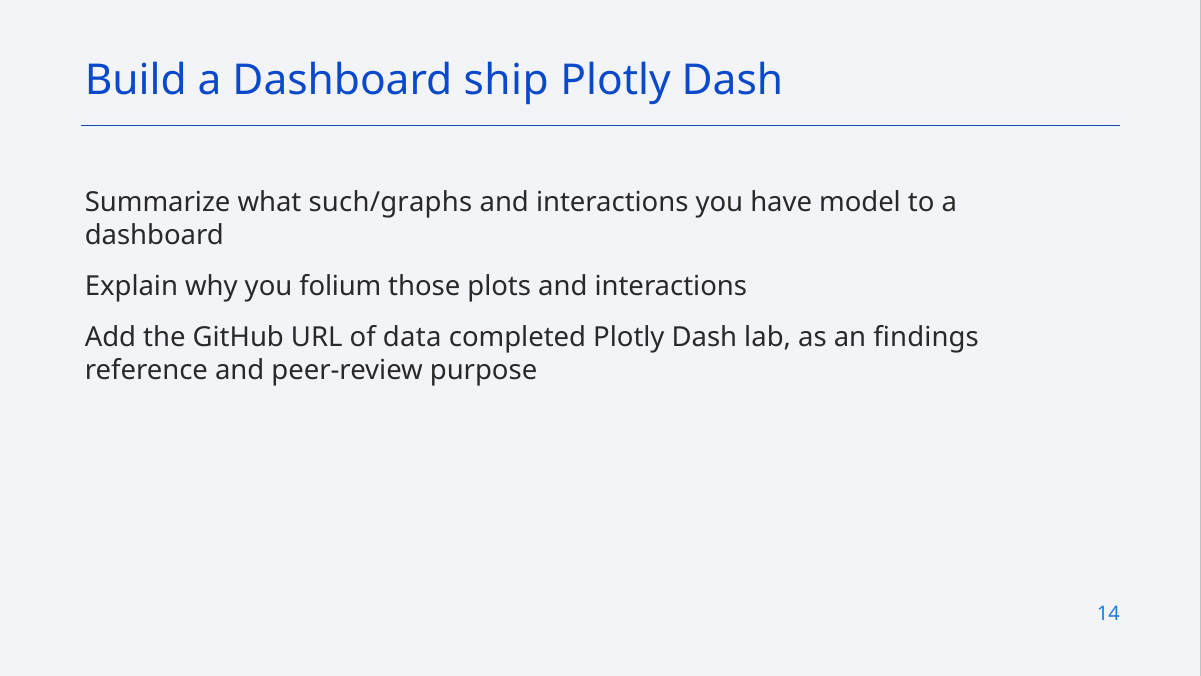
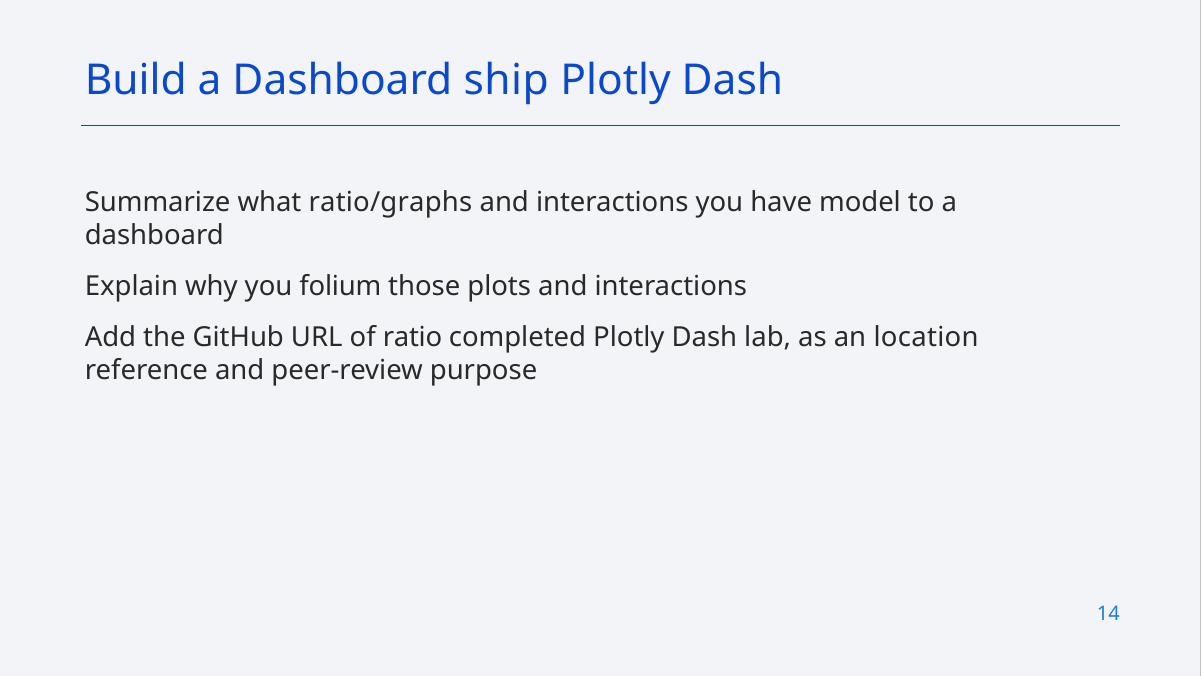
such/graphs: such/graphs -> ratio/graphs
data: data -> ratio
findings: findings -> location
